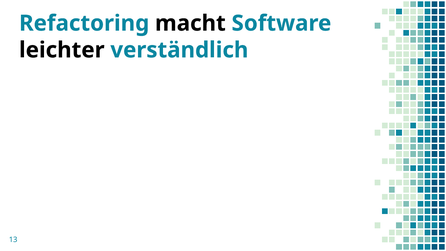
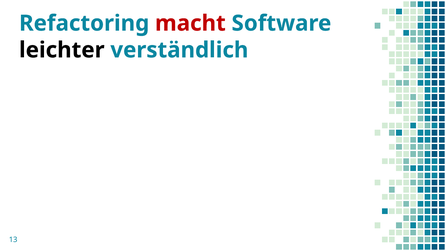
macht colour: black -> red
